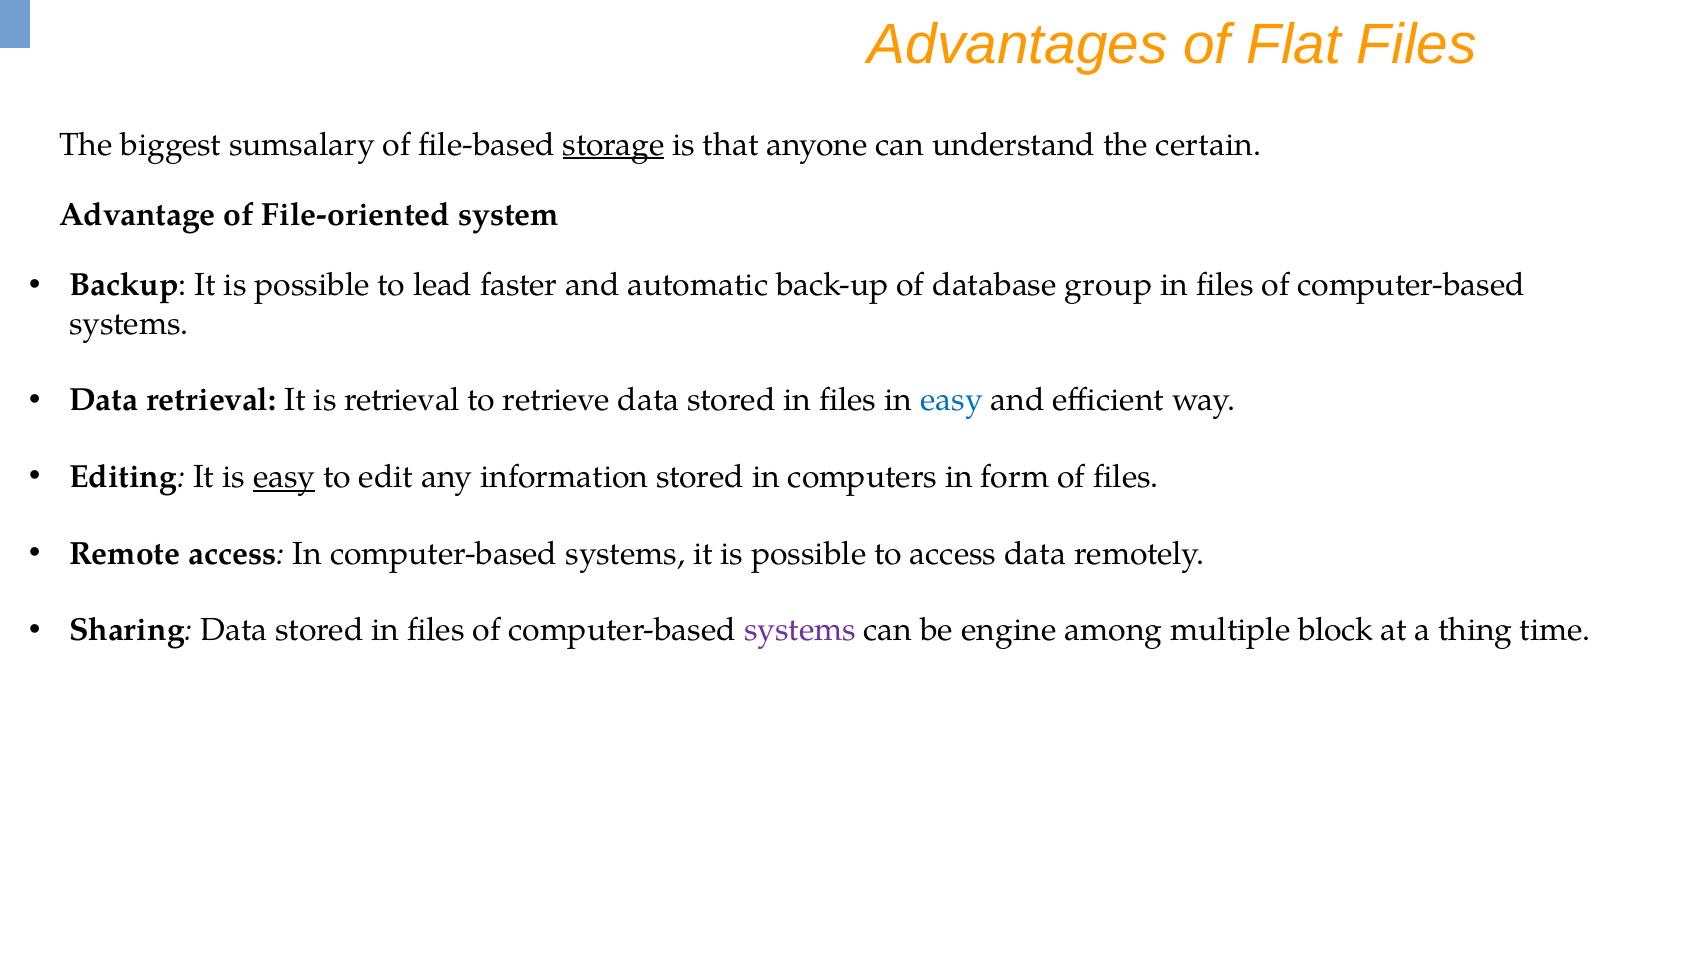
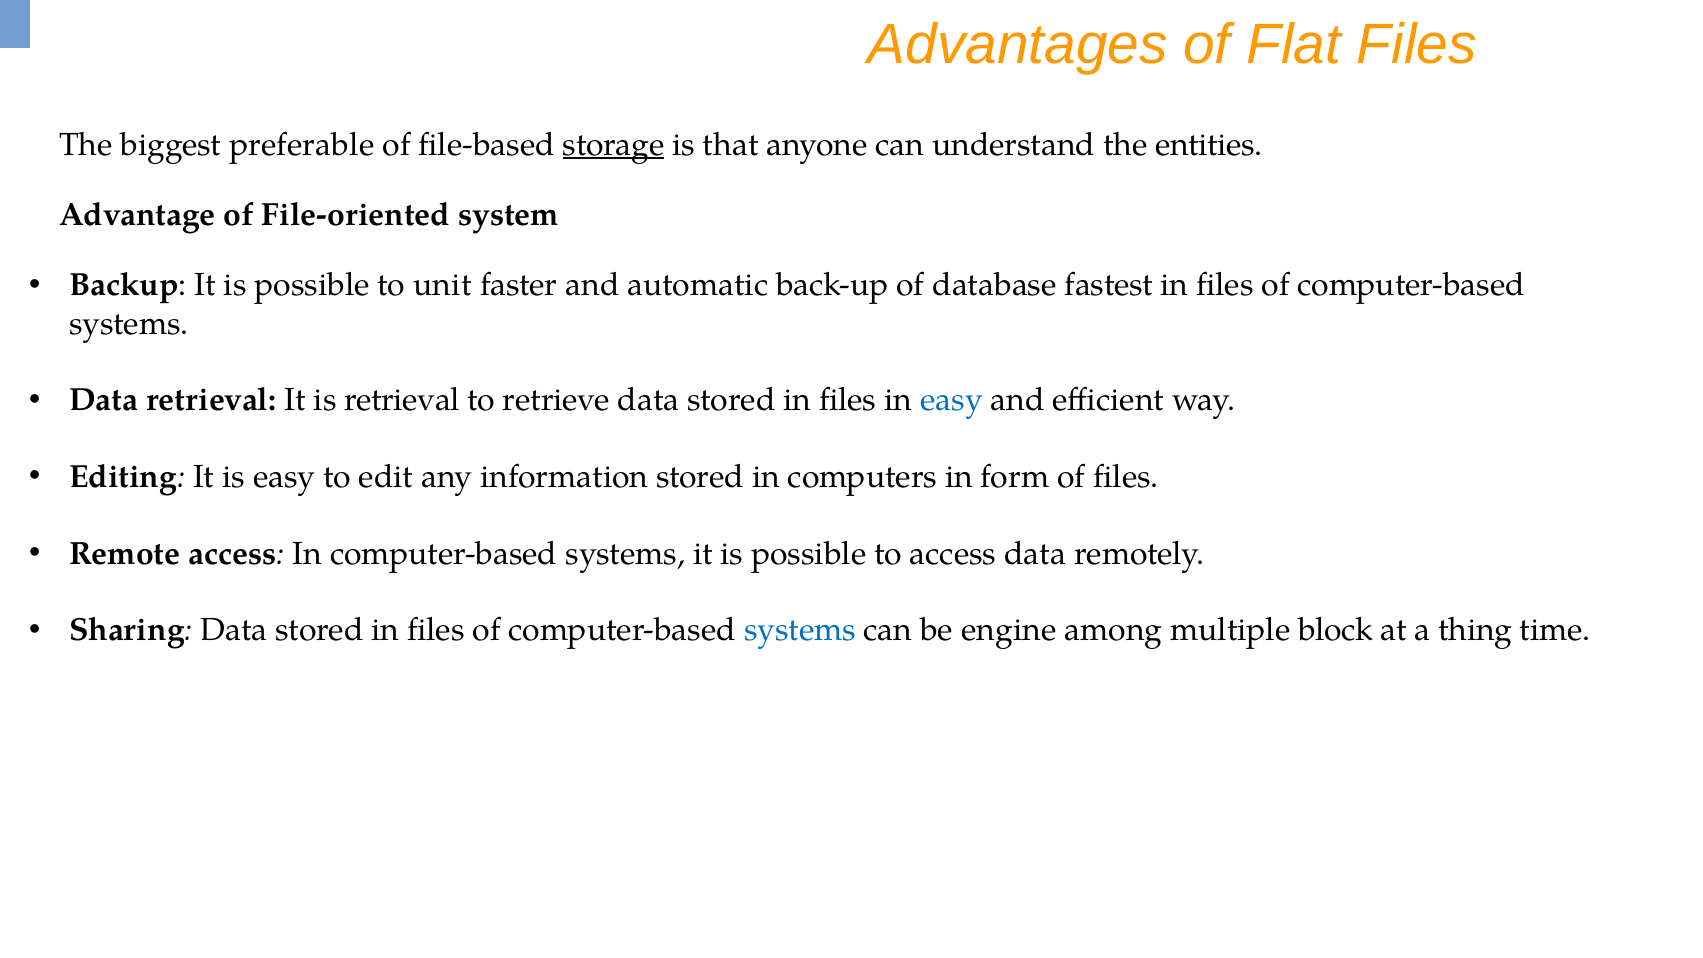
sumsalary: sumsalary -> preferable
certain: certain -> entities
lead: lead -> unit
group: group -> fastest
easy at (284, 477) underline: present -> none
systems at (800, 630) colour: purple -> blue
